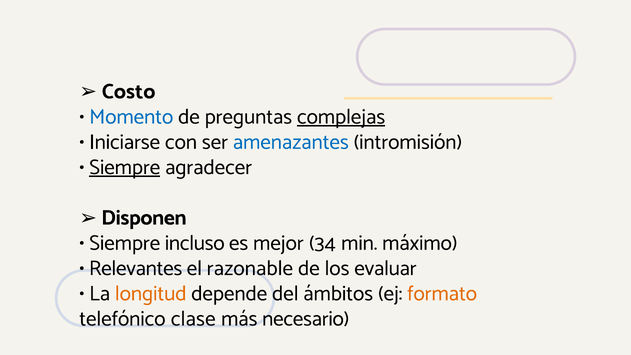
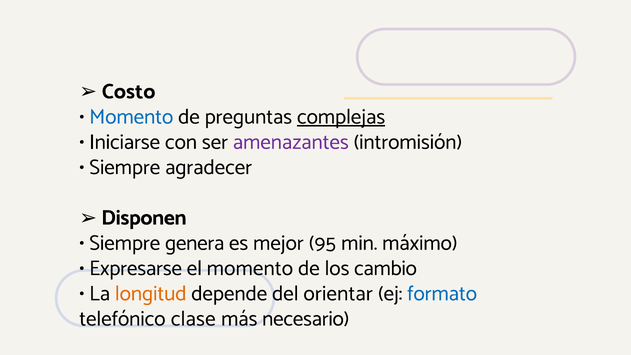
amenazantes colour: blue -> purple
Siempre at (125, 167) underline: present -> none
incluso: incluso -> genera
34: 34 -> 95
Relevantes: Relevantes -> Expresarse
el razonable: razonable -> momento
evaluar: evaluar -> cambio
ámbitos: ámbitos -> orientar
formato colour: orange -> blue
